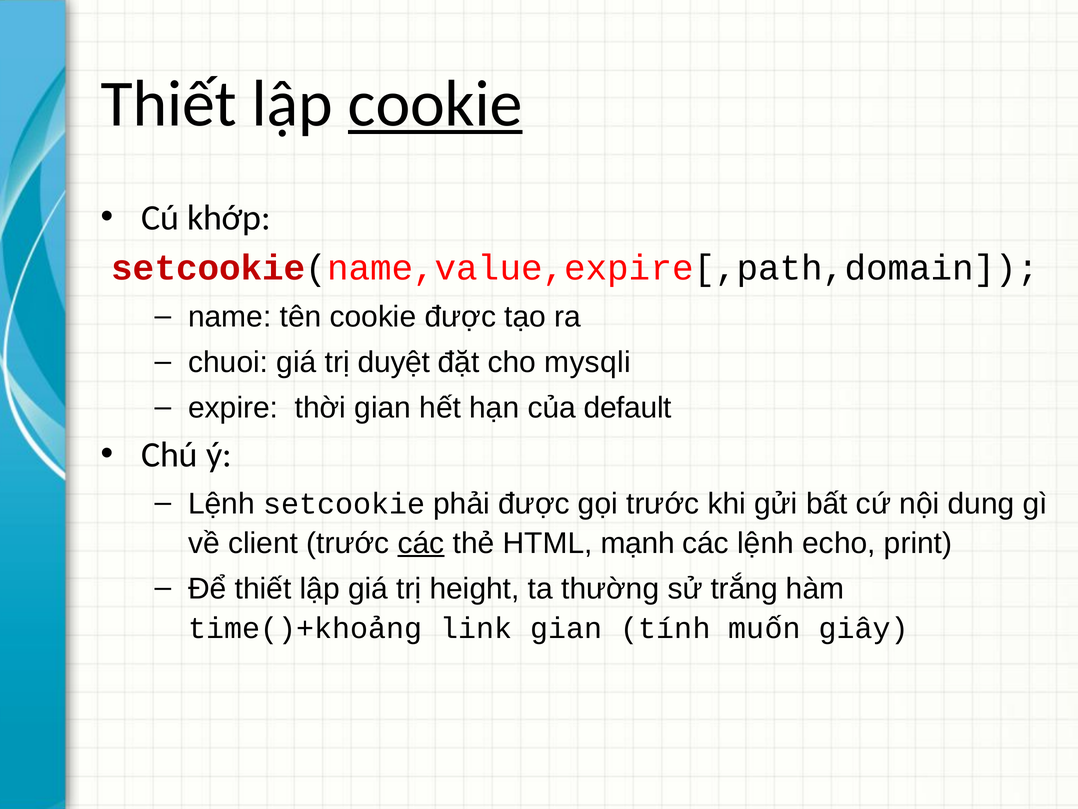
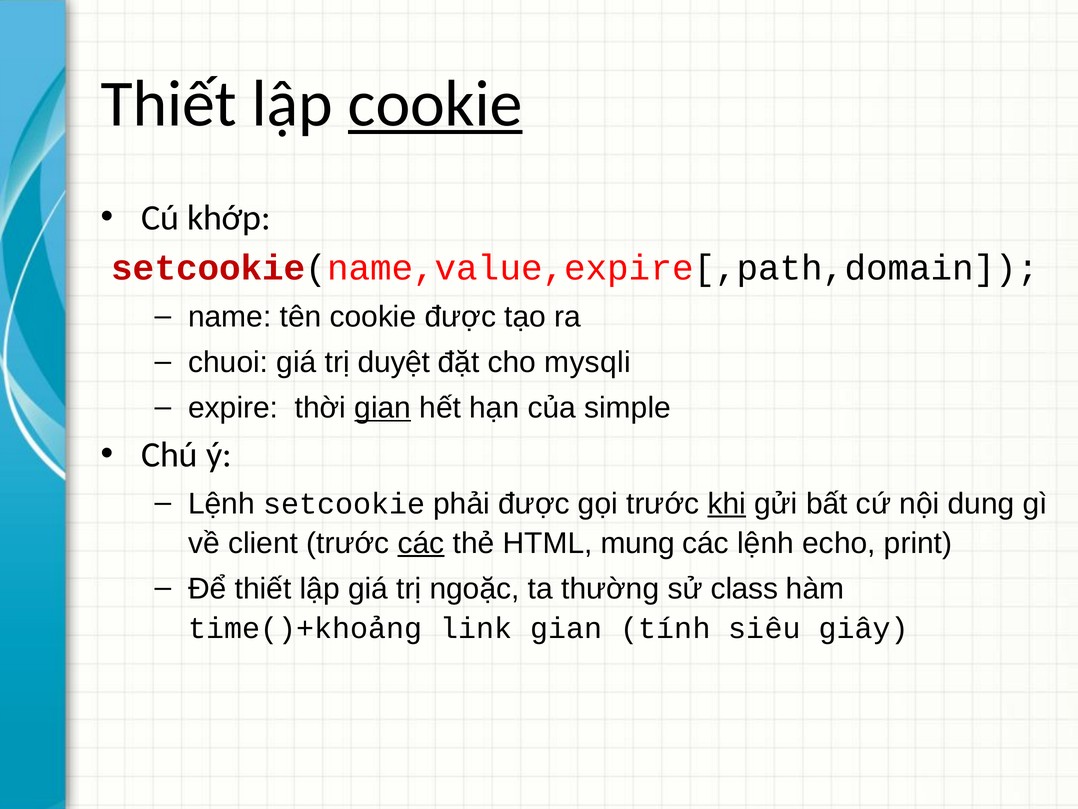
gian at (383, 408) underline: none -> present
default: default -> simple
khi underline: none -> present
mạnh: mạnh -> mung
height: height -> ngoặc
trắng: trắng -> class
muốn: muốn -> siêu
